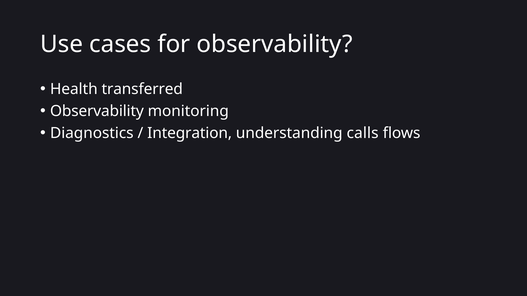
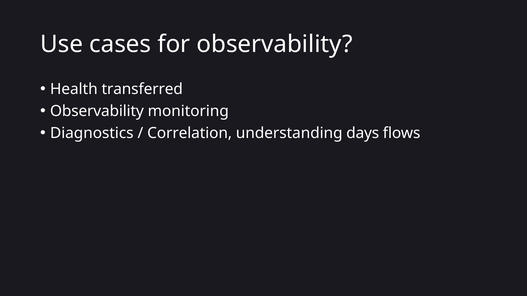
Integration: Integration -> Correlation
calls: calls -> days
